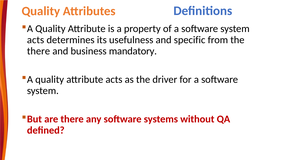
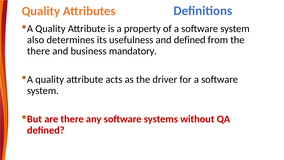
acts at (36, 40): acts -> also
and specific: specific -> defined
